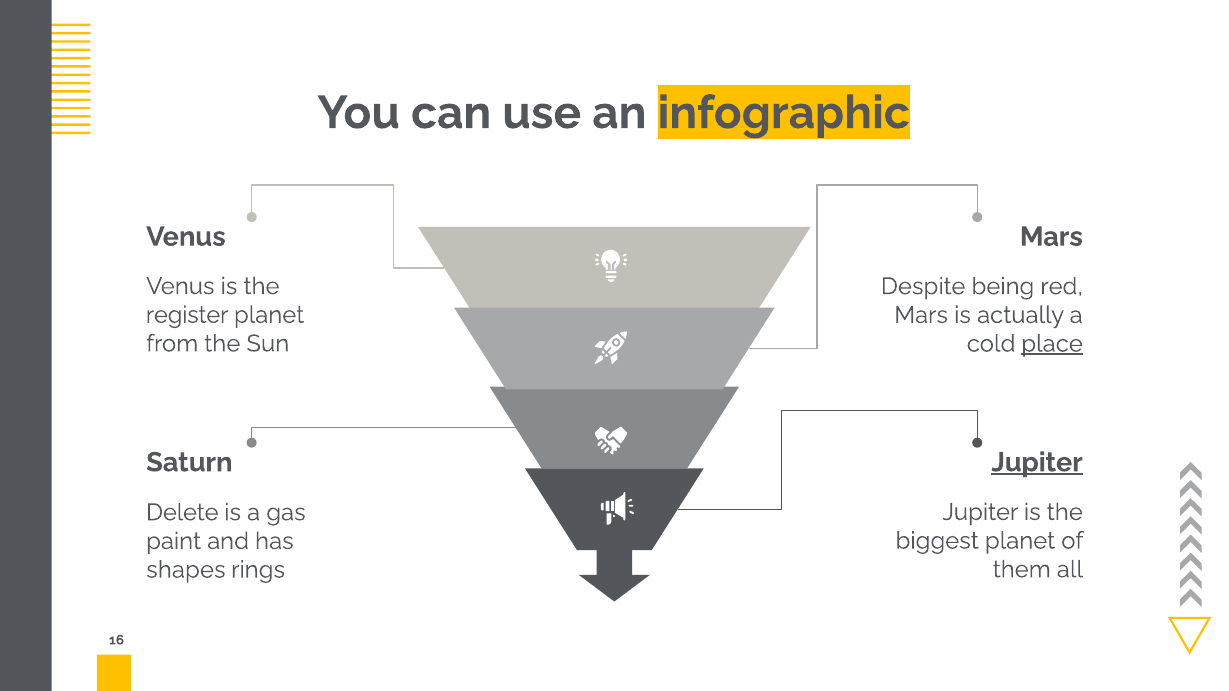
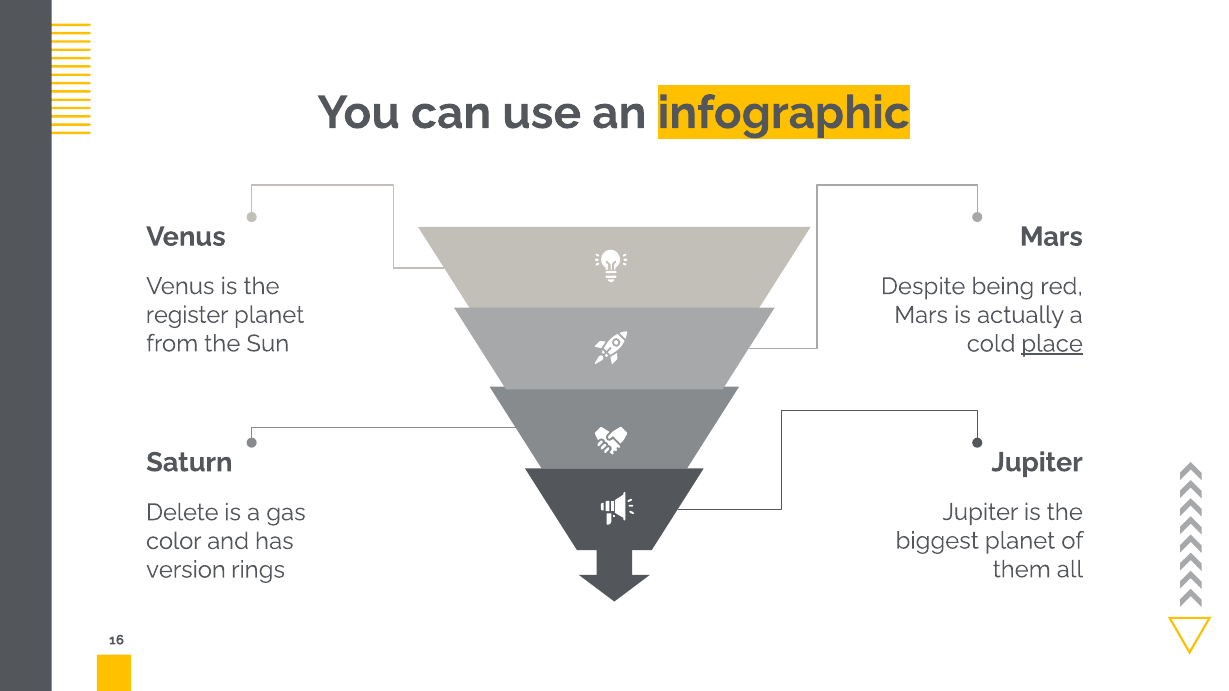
Jupiter at (1037, 463) underline: present -> none
paint: paint -> color
shapes: shapes -> version
